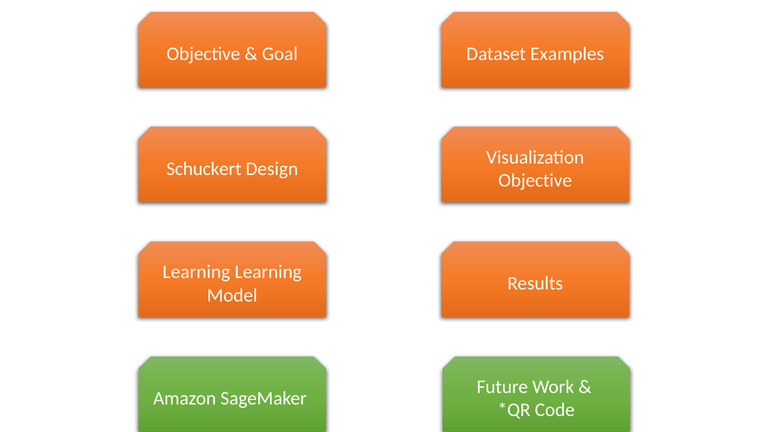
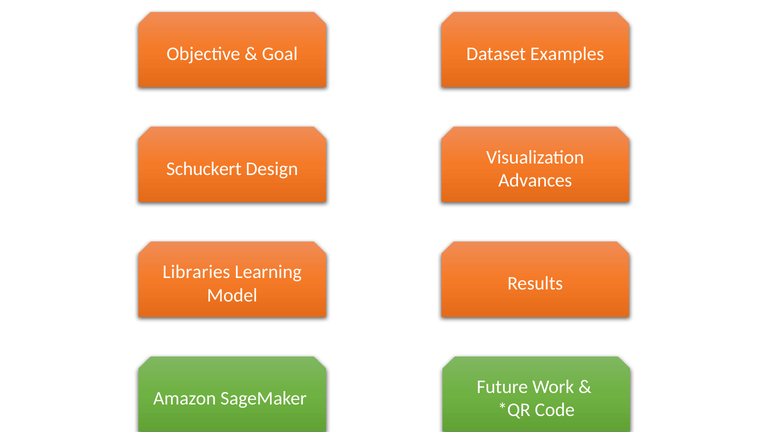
Objective at (535, 180): Objective -> Advances
Learning at (196, 272): Learning -> Libraries
